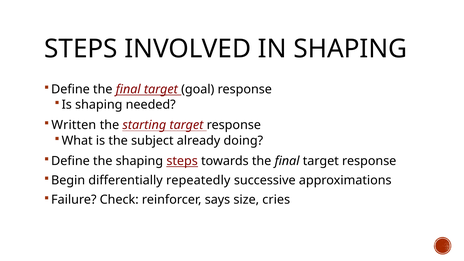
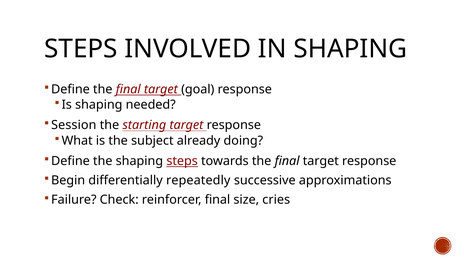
Written: Written -> Session
reinforcer says: says -> final
